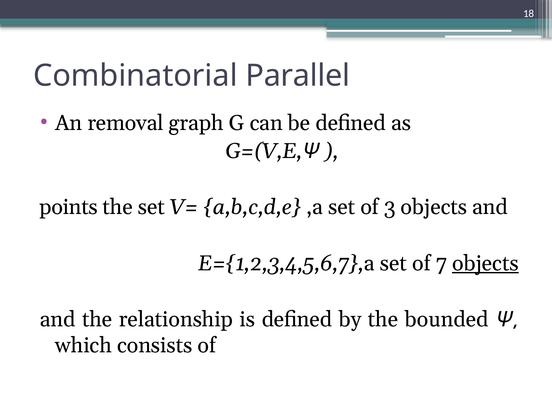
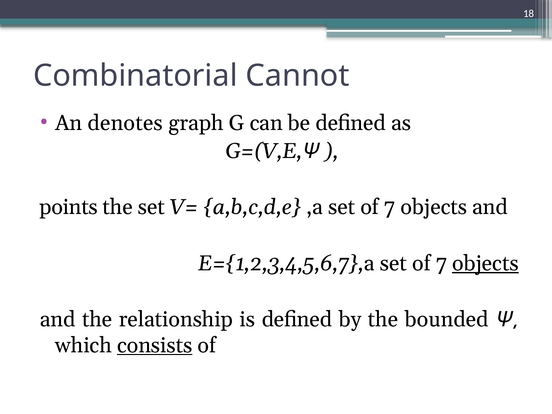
Parallel: Parallel -> Cannot
removal: removal -> denotes
,a set of 3: 3 -> 7
consists underline: none -> present
